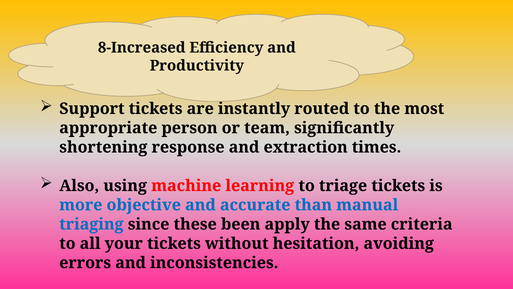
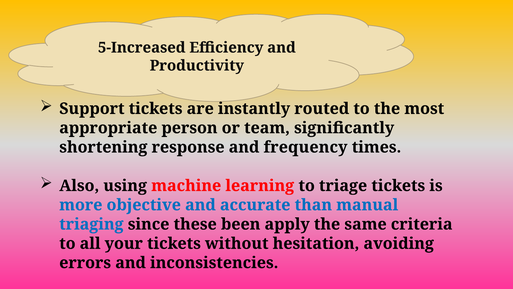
8-Increased: 8-Increased -> 5-Increased
extraction: extraction -> frequency
